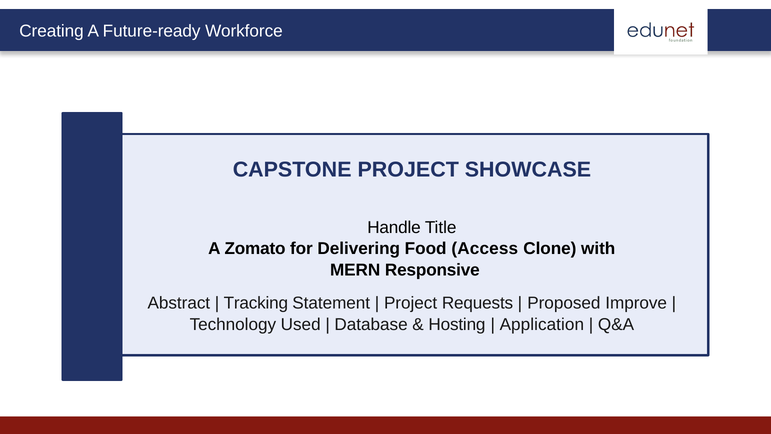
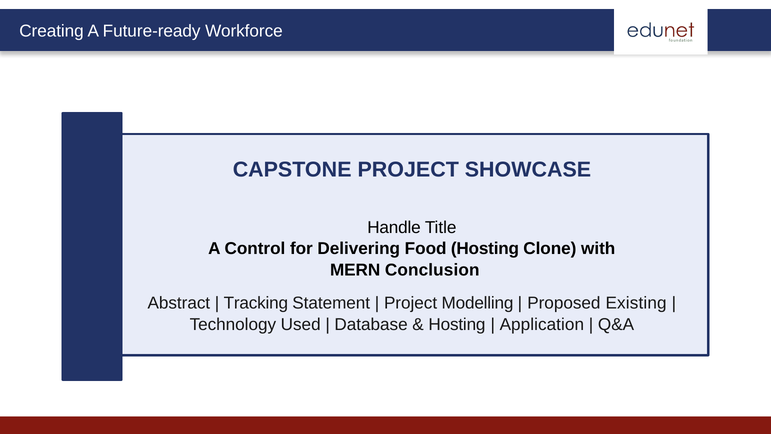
Zomato: Zomato -> Control
Food Access: Access -> Hosting
Responsive: Responsive -> Conclusion
Requests: Requests -> Modelling
Improve: Improve -> Existing
